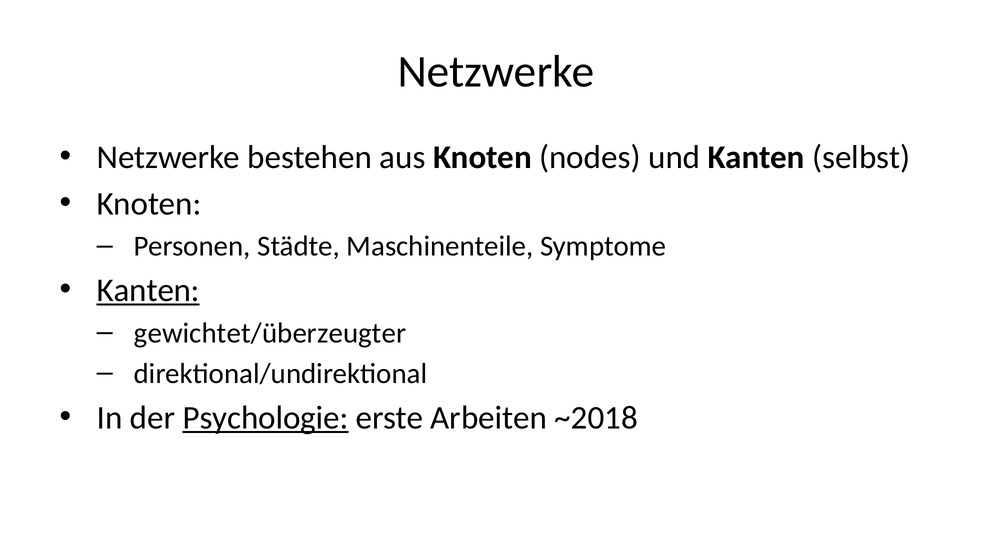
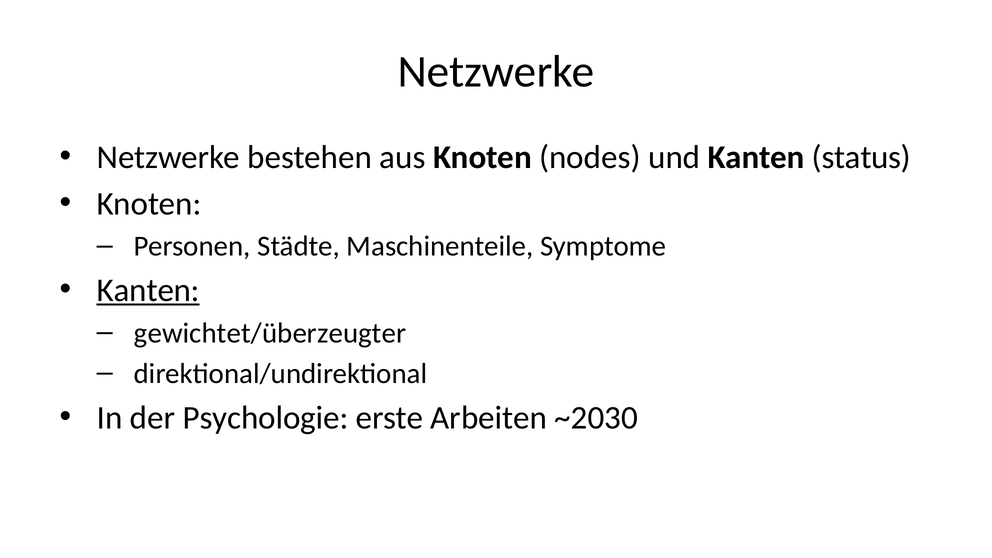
selbst: selbst -> status
Psychologie underline: present -> none
~2018: ~2018 -> ~2030
